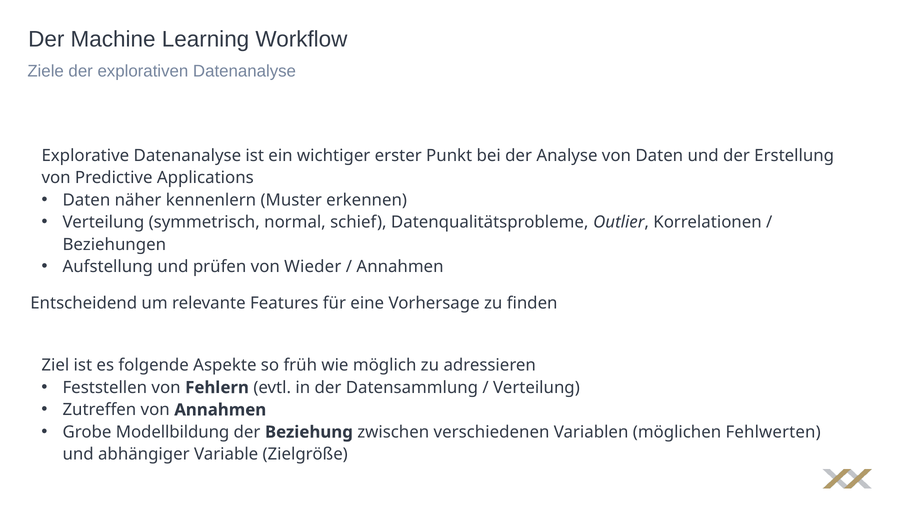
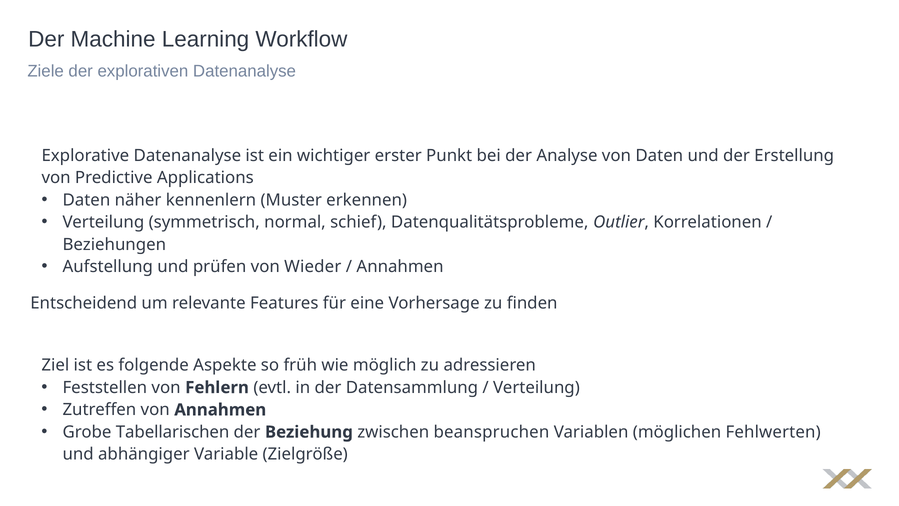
Modellbildung: Modellbildung -> Tabellarischen
verschiedenen: verschiedenen -> beanspruchen
